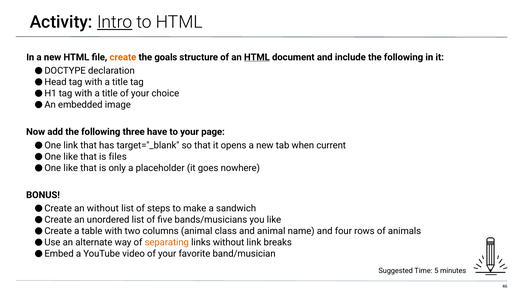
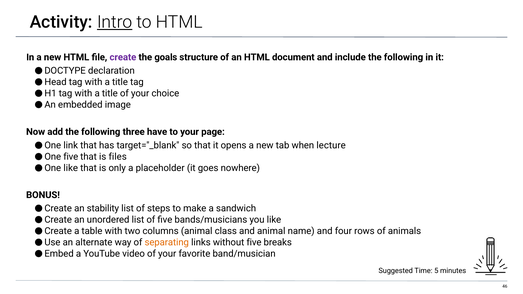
create colour: orange -> purple
HTML at (257, 57) underline: present -> none
current: current -> lecture
like at (71, 157): like -> five
an without: without -> stability
without link: link -> five
